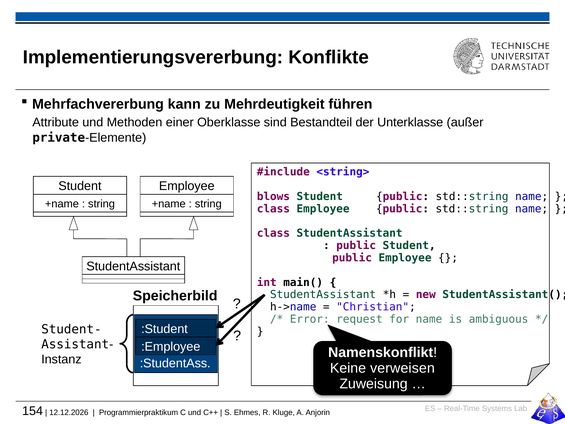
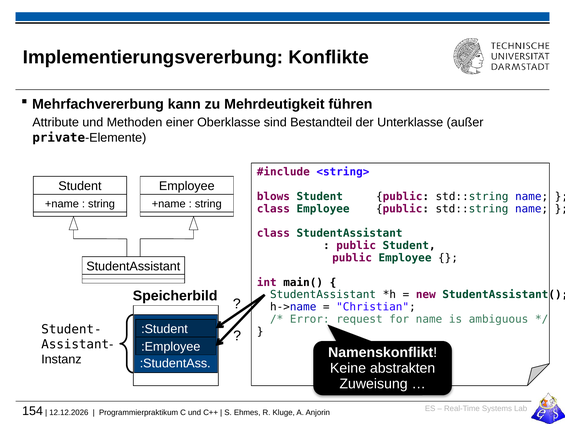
verweisen: verweisen -> abstrakten
